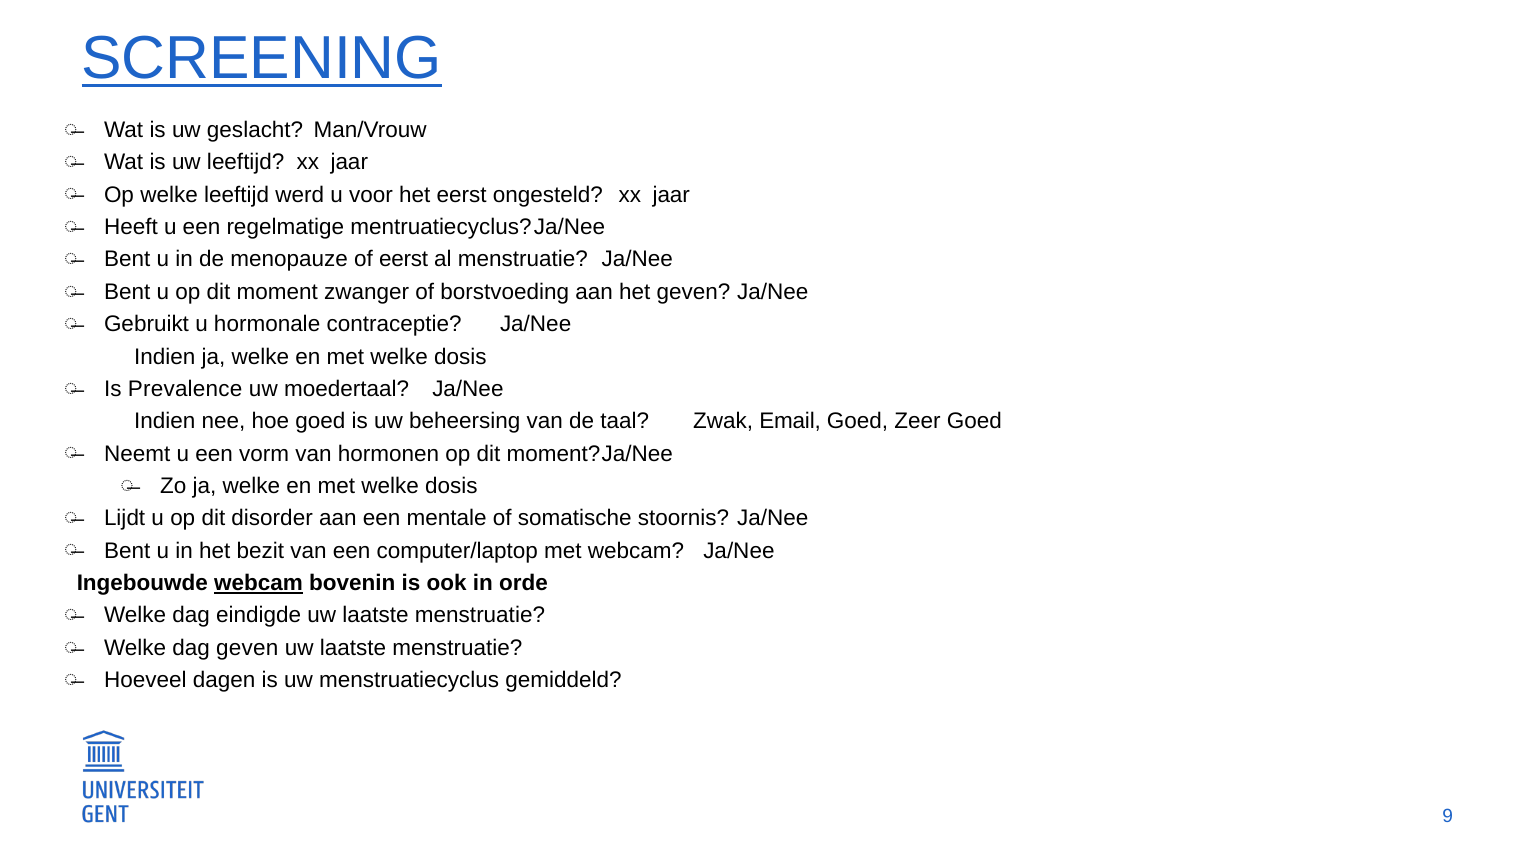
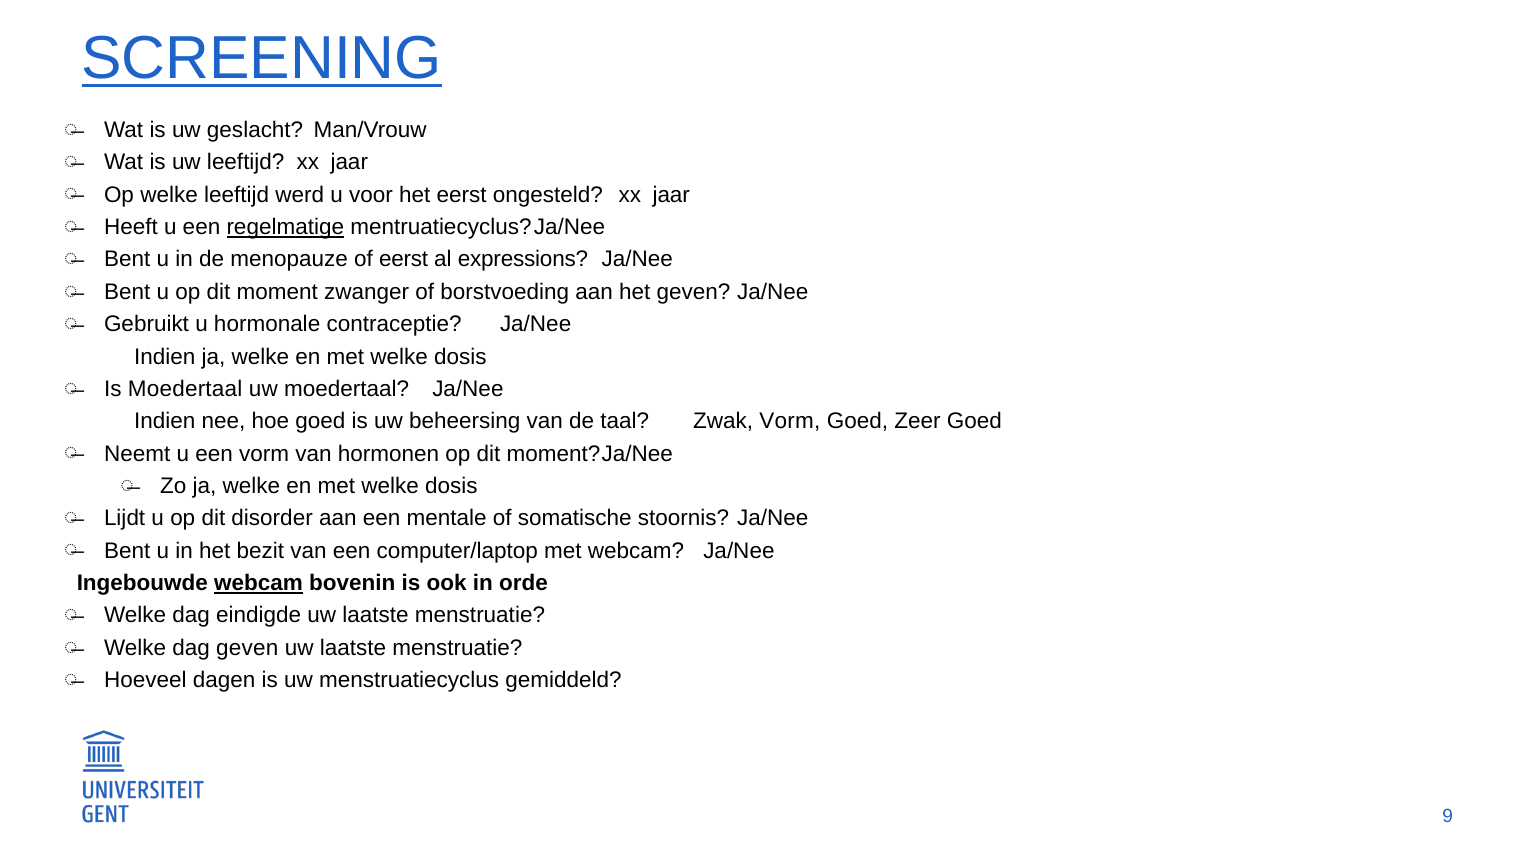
regelmatige underline: none -> present
al menstruatie: menstruatie -> expressions
Is Prevalence: Prevalence -> Moedertaal
Zwak Email: Email -> Vorm
